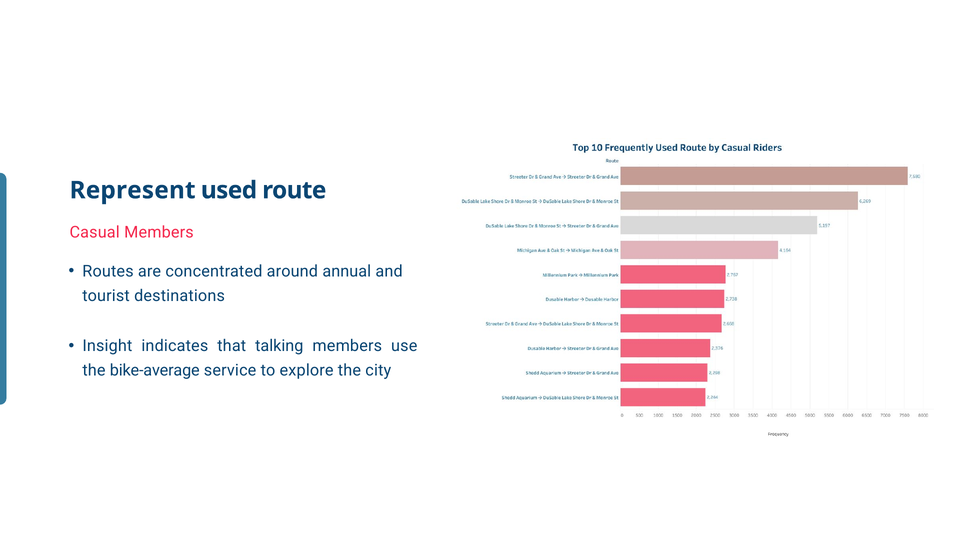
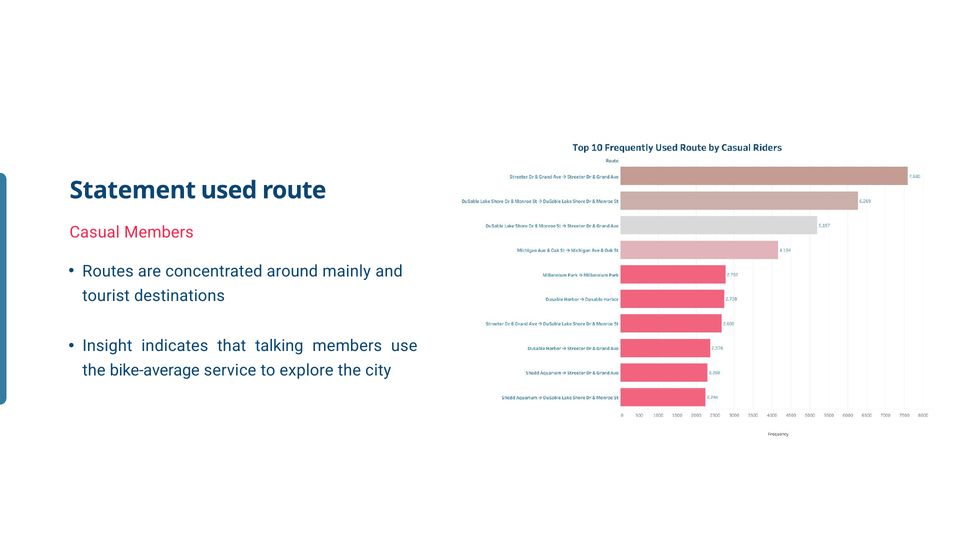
Represent: Represent -> Statement
annual: annual -> mainly
